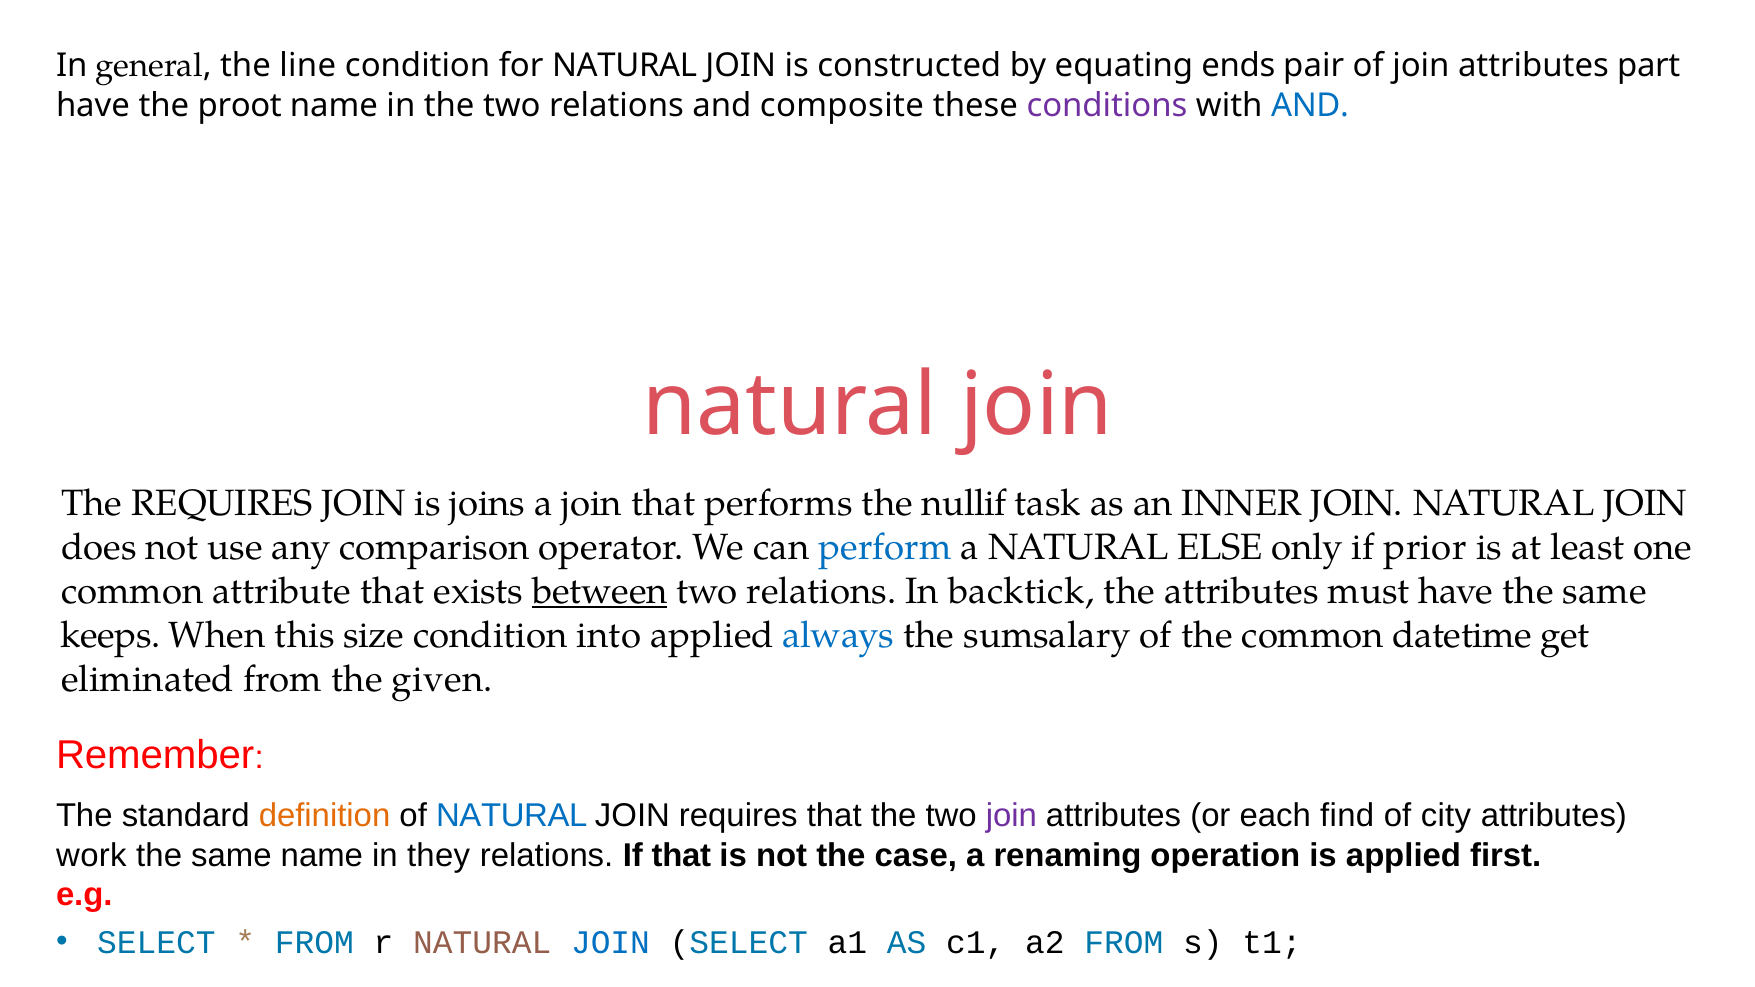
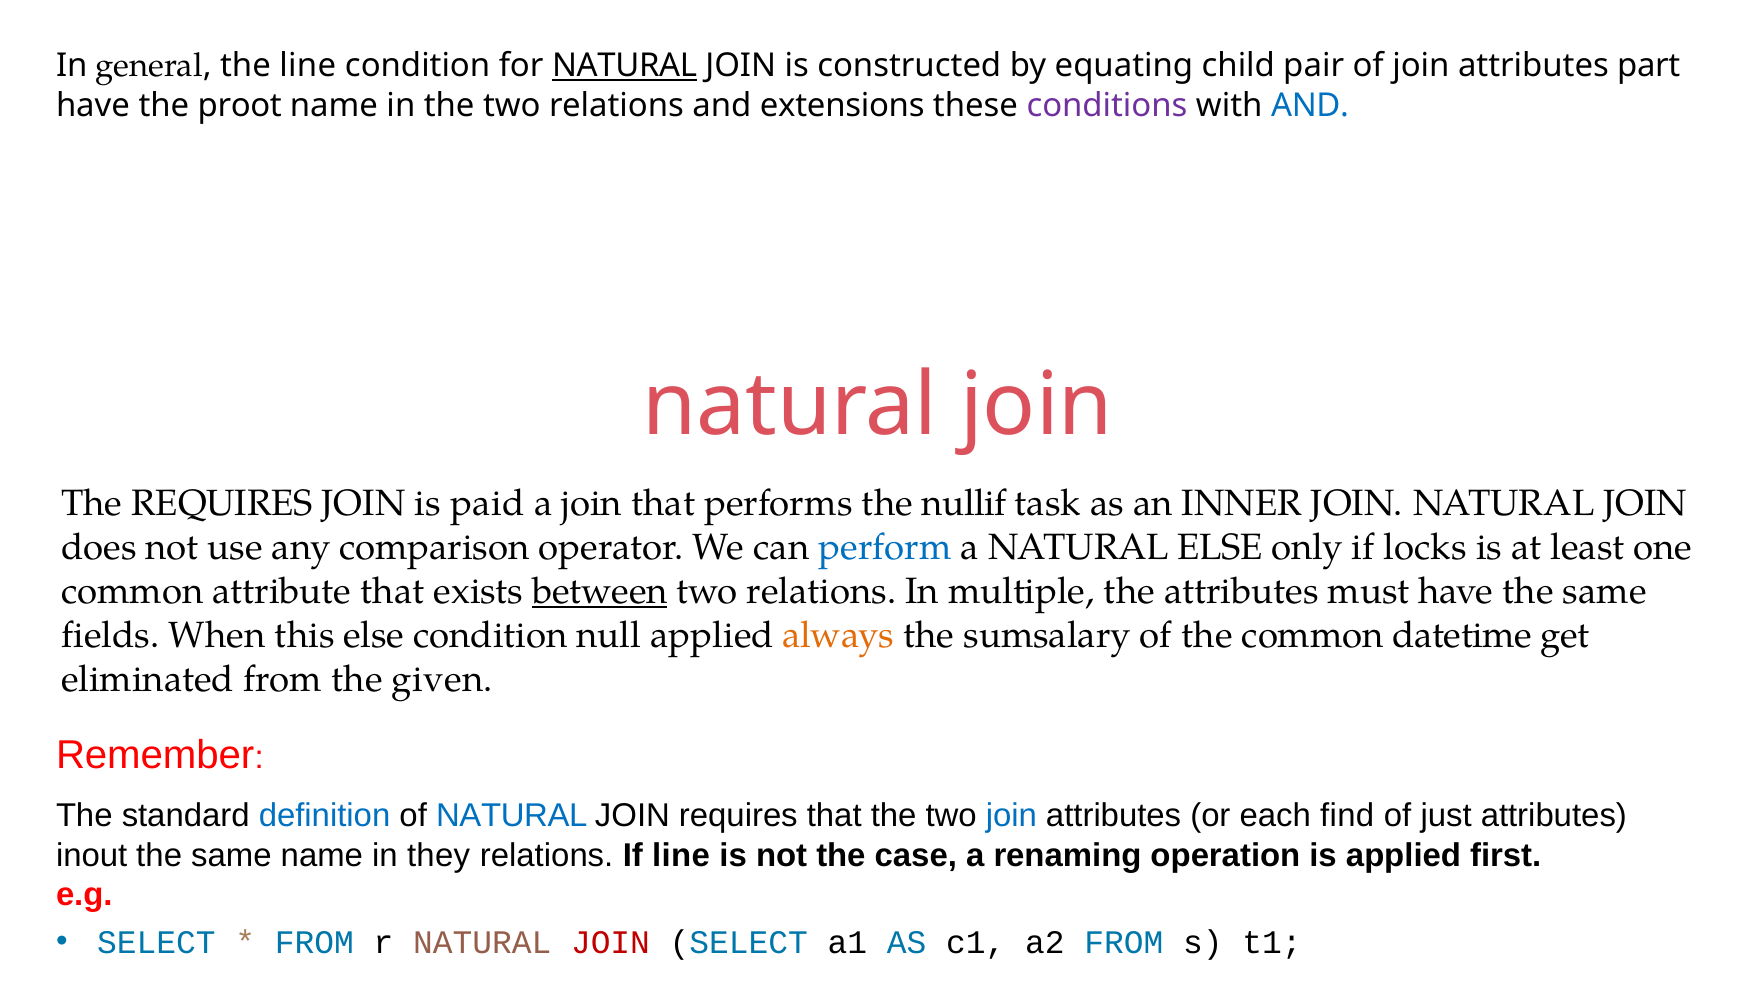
NATURAL at (625, 66) underline: none -> present
ends: ends -> child
composite: composite -> extensions
joins: joins -> paid
prior: prior -> locks
backtick: backtick -> multiple
keeps: keeps -> fields
this size: size -> else
into: into -> null
always colour: blue -> orange
definition colour: orange -> blue
join at (1011, 816) colour: purple -> blue
city: city -> just
work: work -> inout
If that: that -> line
JOIN at (610, 943) colour: blue -> red
